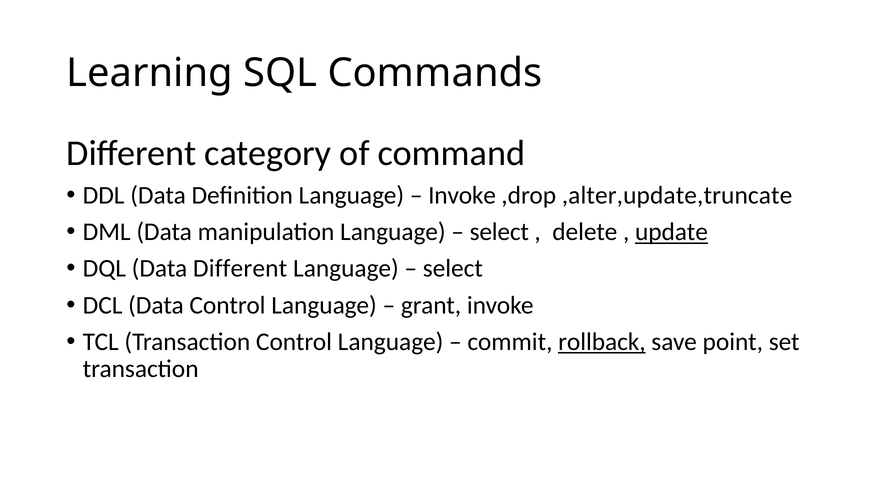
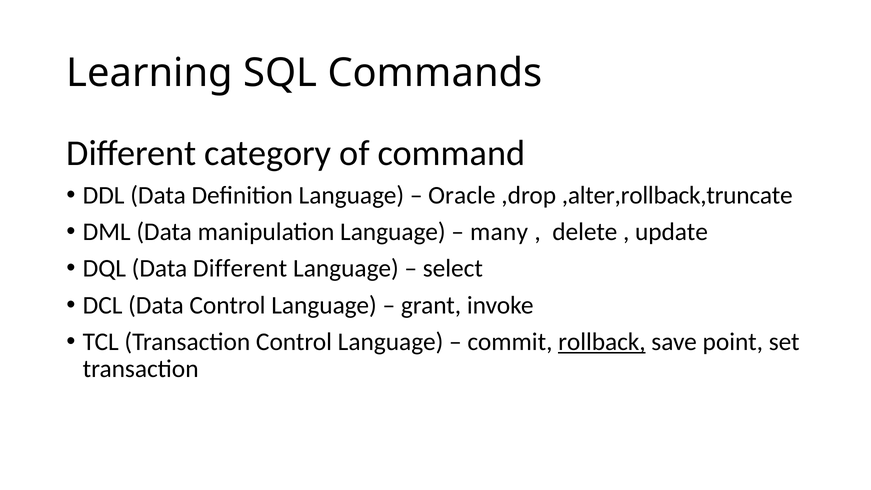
Invoke at (462, 196): Invoke -> Oracle
,alter,update,truncate: ,alter,update,truncate -> ,alter,rollback,truncate
select at (499, 232): select -> many
update underline: present -> none
